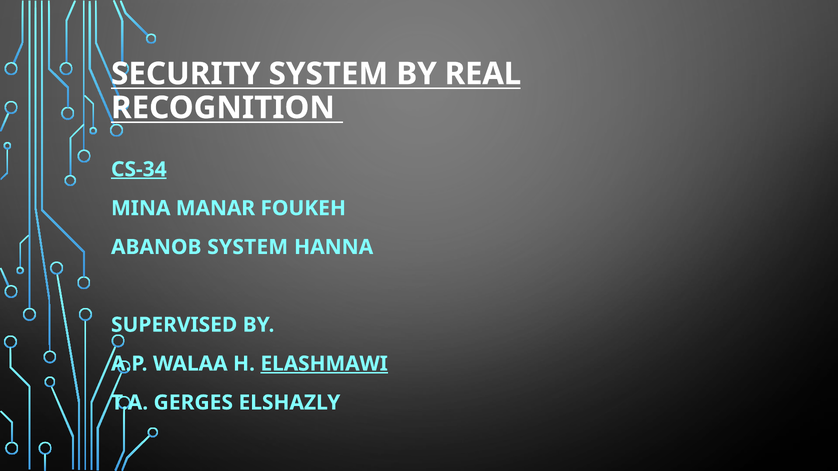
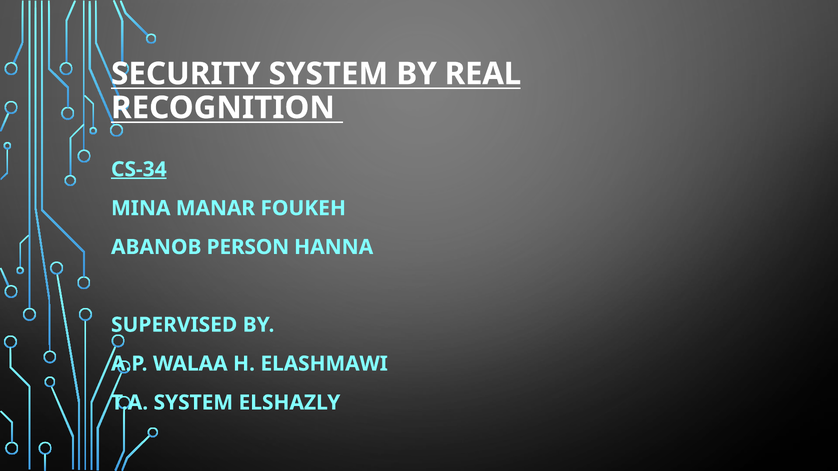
ABANOB SYSTEM: SYSTEM -> PERSON
ELASHMAWI underline: present -> none
T.A GERGES: GERGES -> SYSTEM
